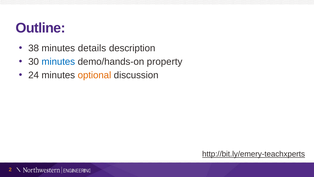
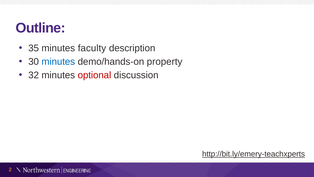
38: 38 -> 35
details: details -> faculty
24: 24 -> 32
optional colour: orange -> red
